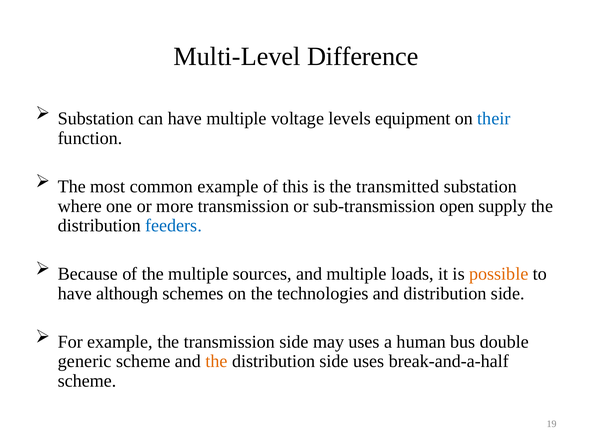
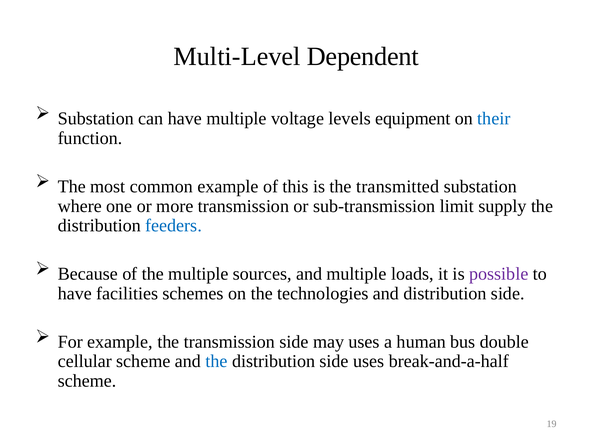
Difference: Difference -> Dependent
open: open -> limit
possible colour: orange -> purple
although: although -> facilities
generic: generic -> cellular
the at (216, 361) colour: orange -> blue
